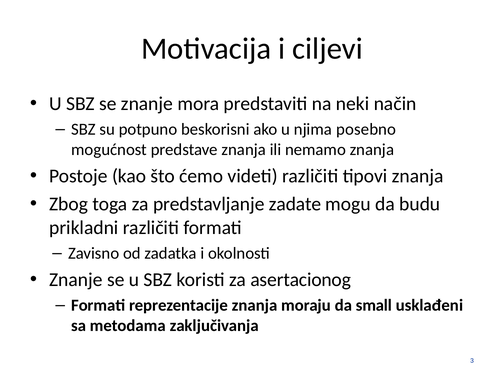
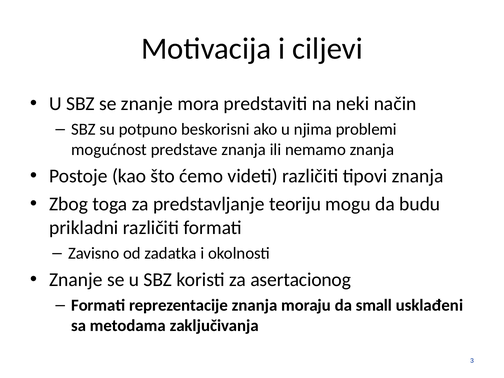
posebno: posebno -> problemi
zadate: zadate -> teoriju
